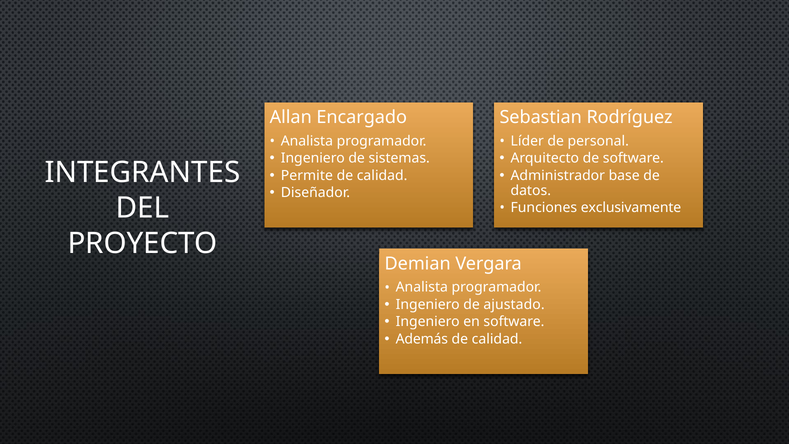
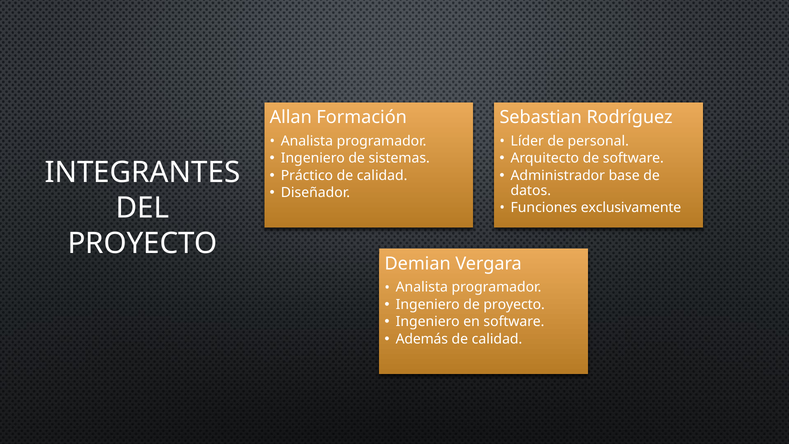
Encargado: Encargado -> Formación
Permite: Permite -> Práctico
de ajustado: ajustado -> proyecto
